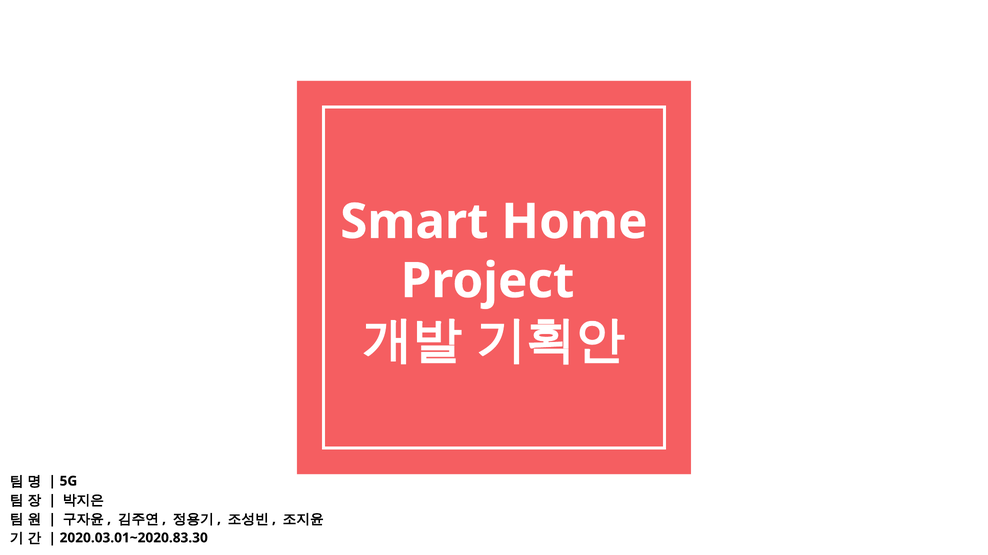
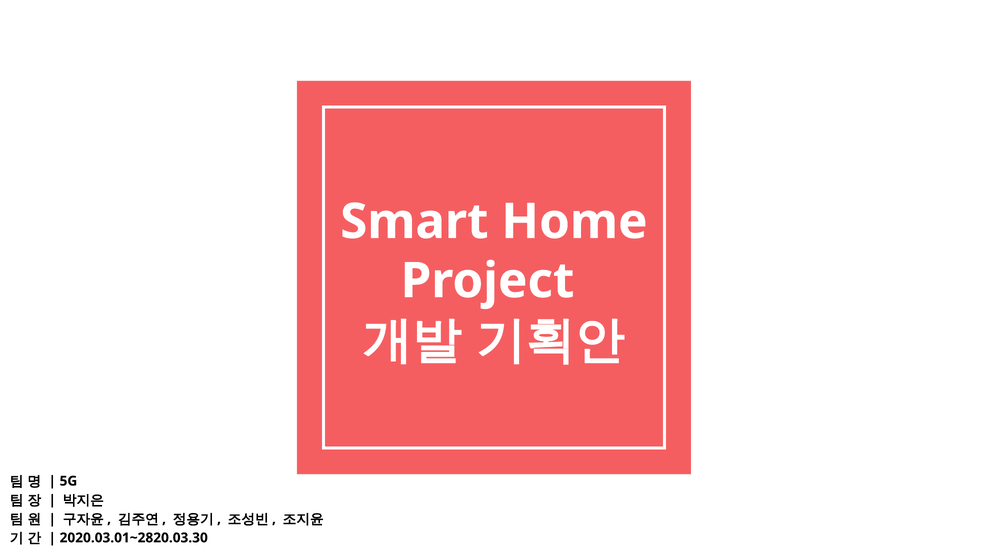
2020.03.01~2020.83.30: 2020.03.01~2020.83.30 -> 2020.03.01~2820.03.30
